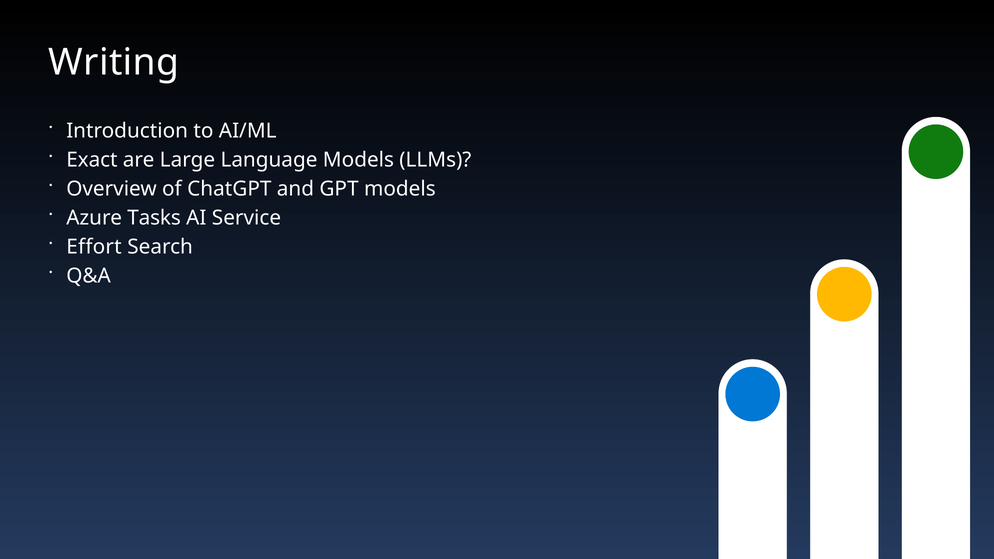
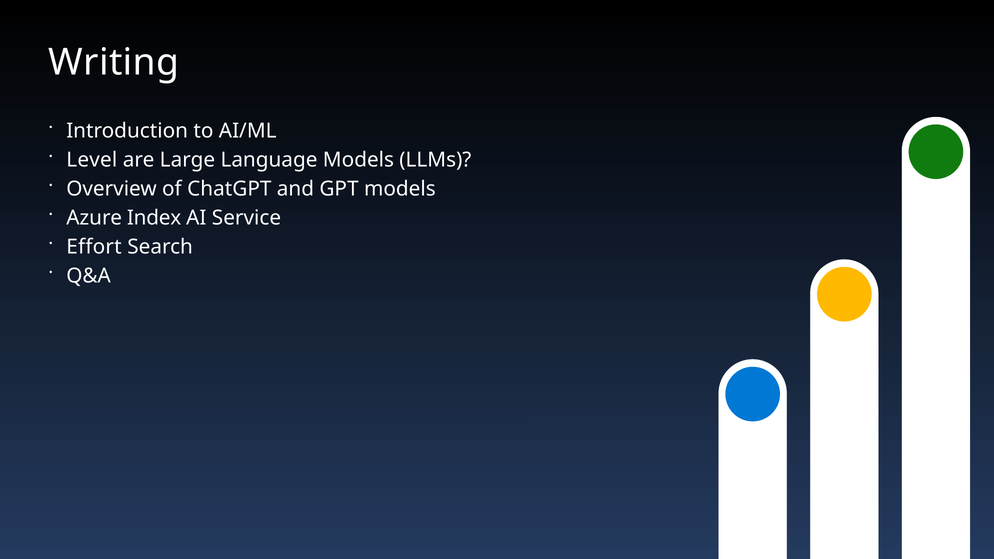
Exact: Exact -> Level
Tasks: Tasks -> Index
